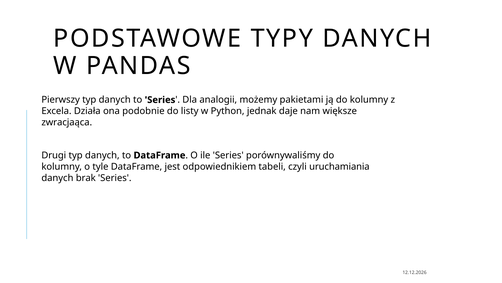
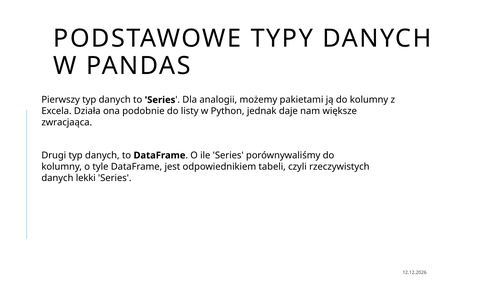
uruchamiania: uruchamiania -> rzeczywistych
brak: brak -> lekki
